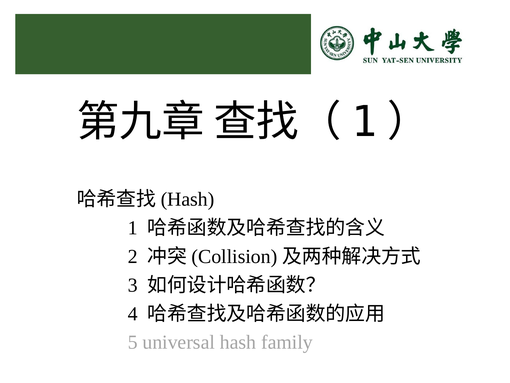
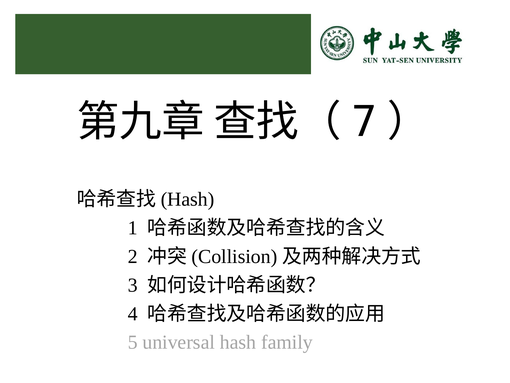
1 at (364, 122): 1 -> 7
